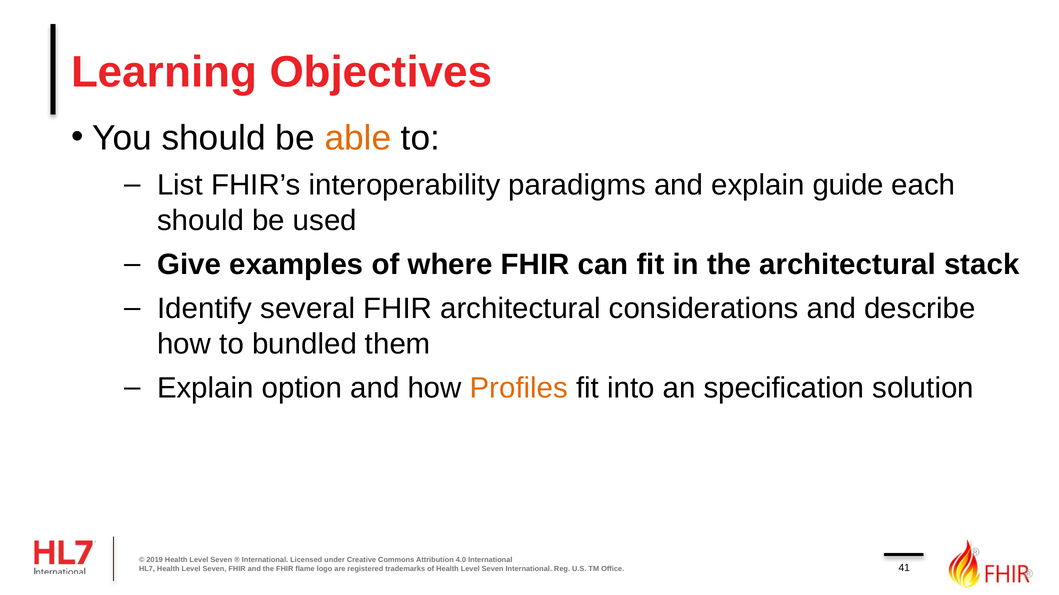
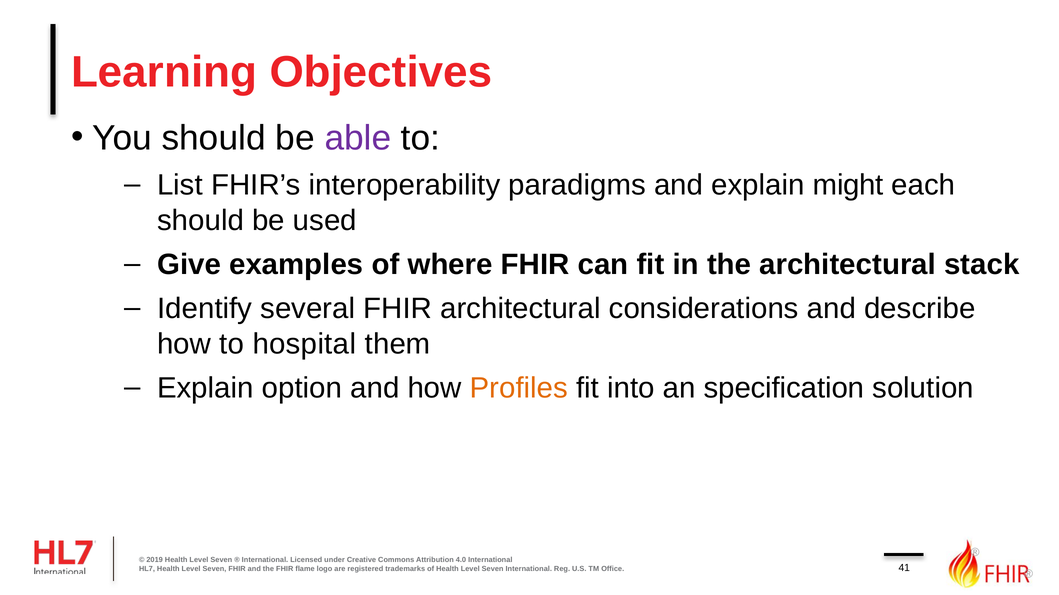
able colour: orange -> purple
guide: guide -> might
bundled: bundled -> hospital
